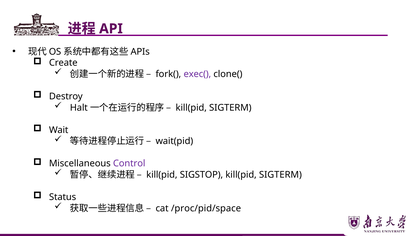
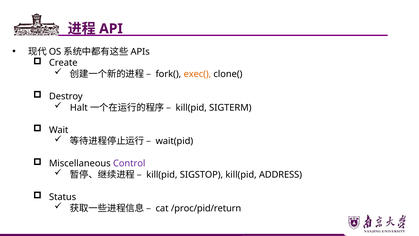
exec( colour: purple -> orange
SIGSTOP kill(pid SIGTERM: SIGTERM -> ADDRESS
/proc/pid/space: /proc/pid/space -> /proc/pid/return
